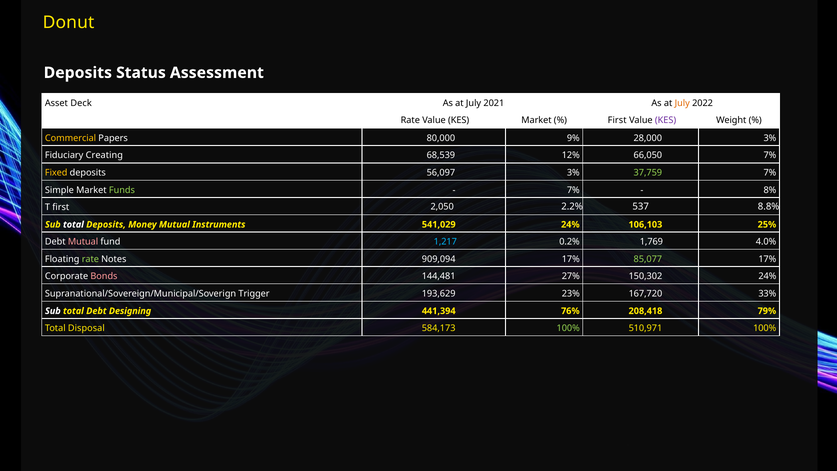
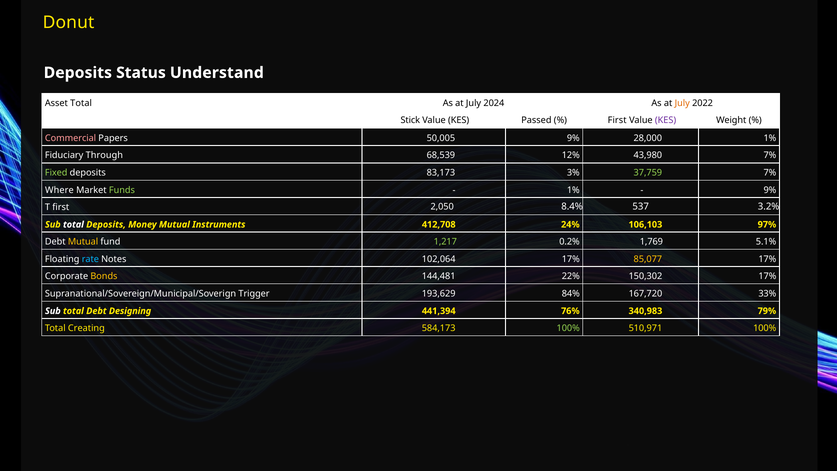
Assessment: Assessment -> Understand
Asset Deck: Deck -> Total
2021: 2021 -> 2024
Rate at (410, 120): Rate -> Stick
KES Market: Market -> Passed
Commercial colour: yellow -> pink
80,000: 80,000 -> 50,005
28,000 3%: 3% -> 1%
Creating: Creating -> Through
66,050: 66,050 -> 43,980
Fixed colour: yellow -> light green
56,097: 56,097 -> 83,173
Simple: Simple -> Where
7% at (573, 190): 7% -> 1%
8% at (770, 190): 8% -> 9%
2.2%: 2.2% -> 8.4%
8.8%: 8.8% -> 3.2%
541,029: 541,029 -> 412,708
25%: 25% -> 97%
Mutual at (83, 242) colour: pink -> yellow
1,217 colour: light blue -> light green
4.0%: 4.0% -> 5.1%
rate at (90, 259) colour: light green -> light blue
909,094: 909,094 -> 102,064
85,077 colour: light green -> yellow
Bonds colour: pink -> yellow
27%: 27% -> 22%
150,302 24%: 24% -> 17%
23%: 23% -> 84%
208,418: 208,418 -> 340,983
Disposal: Disposal -> Creating
